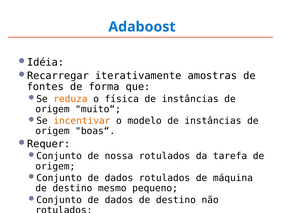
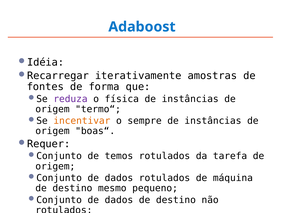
reduza colour: orange -> purple
muito“: muito“ -> termo“
modelo: modelo -> sempre
nossa: nossa -> temos
